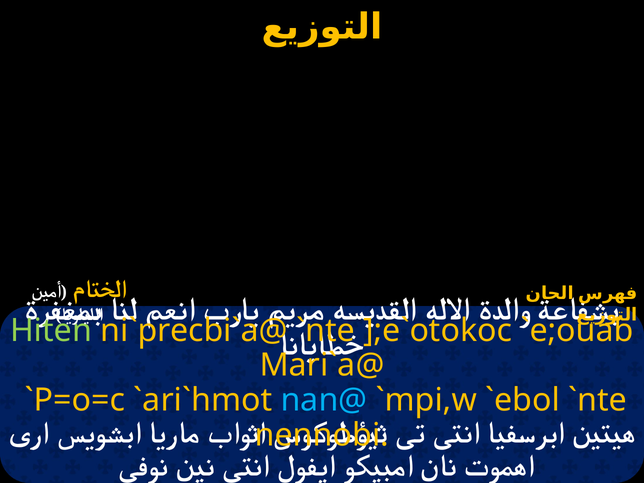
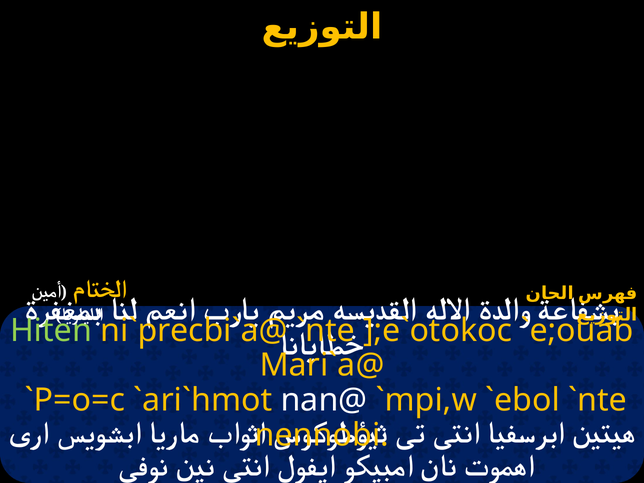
nan@ colour: light blue -> white
